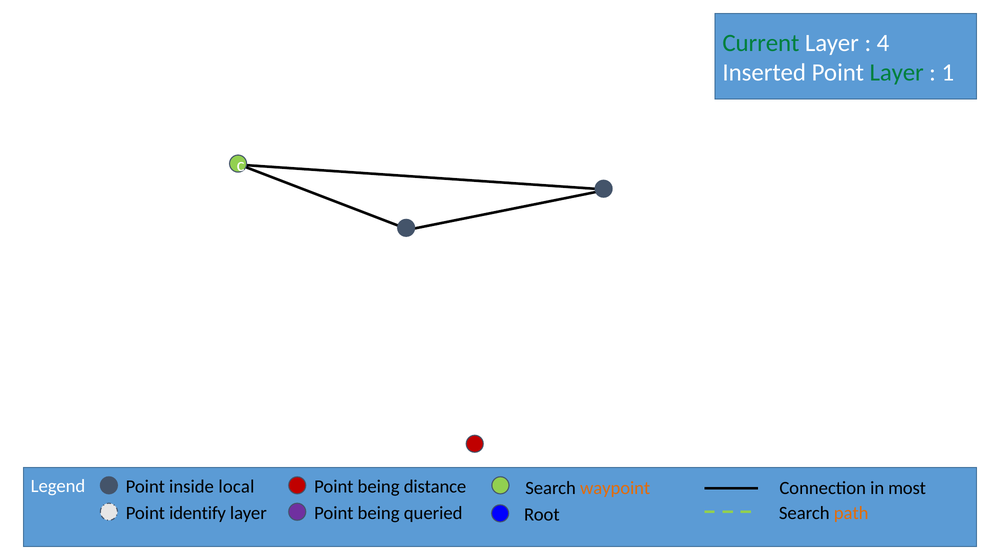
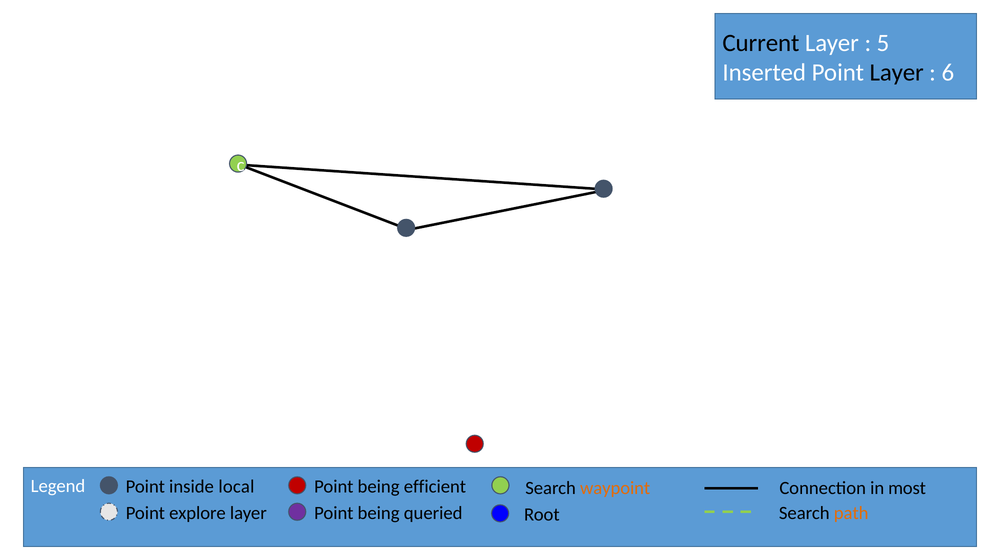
Current colour: green -> black
4: 4 -> 5
Layer at (897, 73) colour: green -> black
1: 1 -> 6
distance: distance -> efficient
identify: identify -> explore
